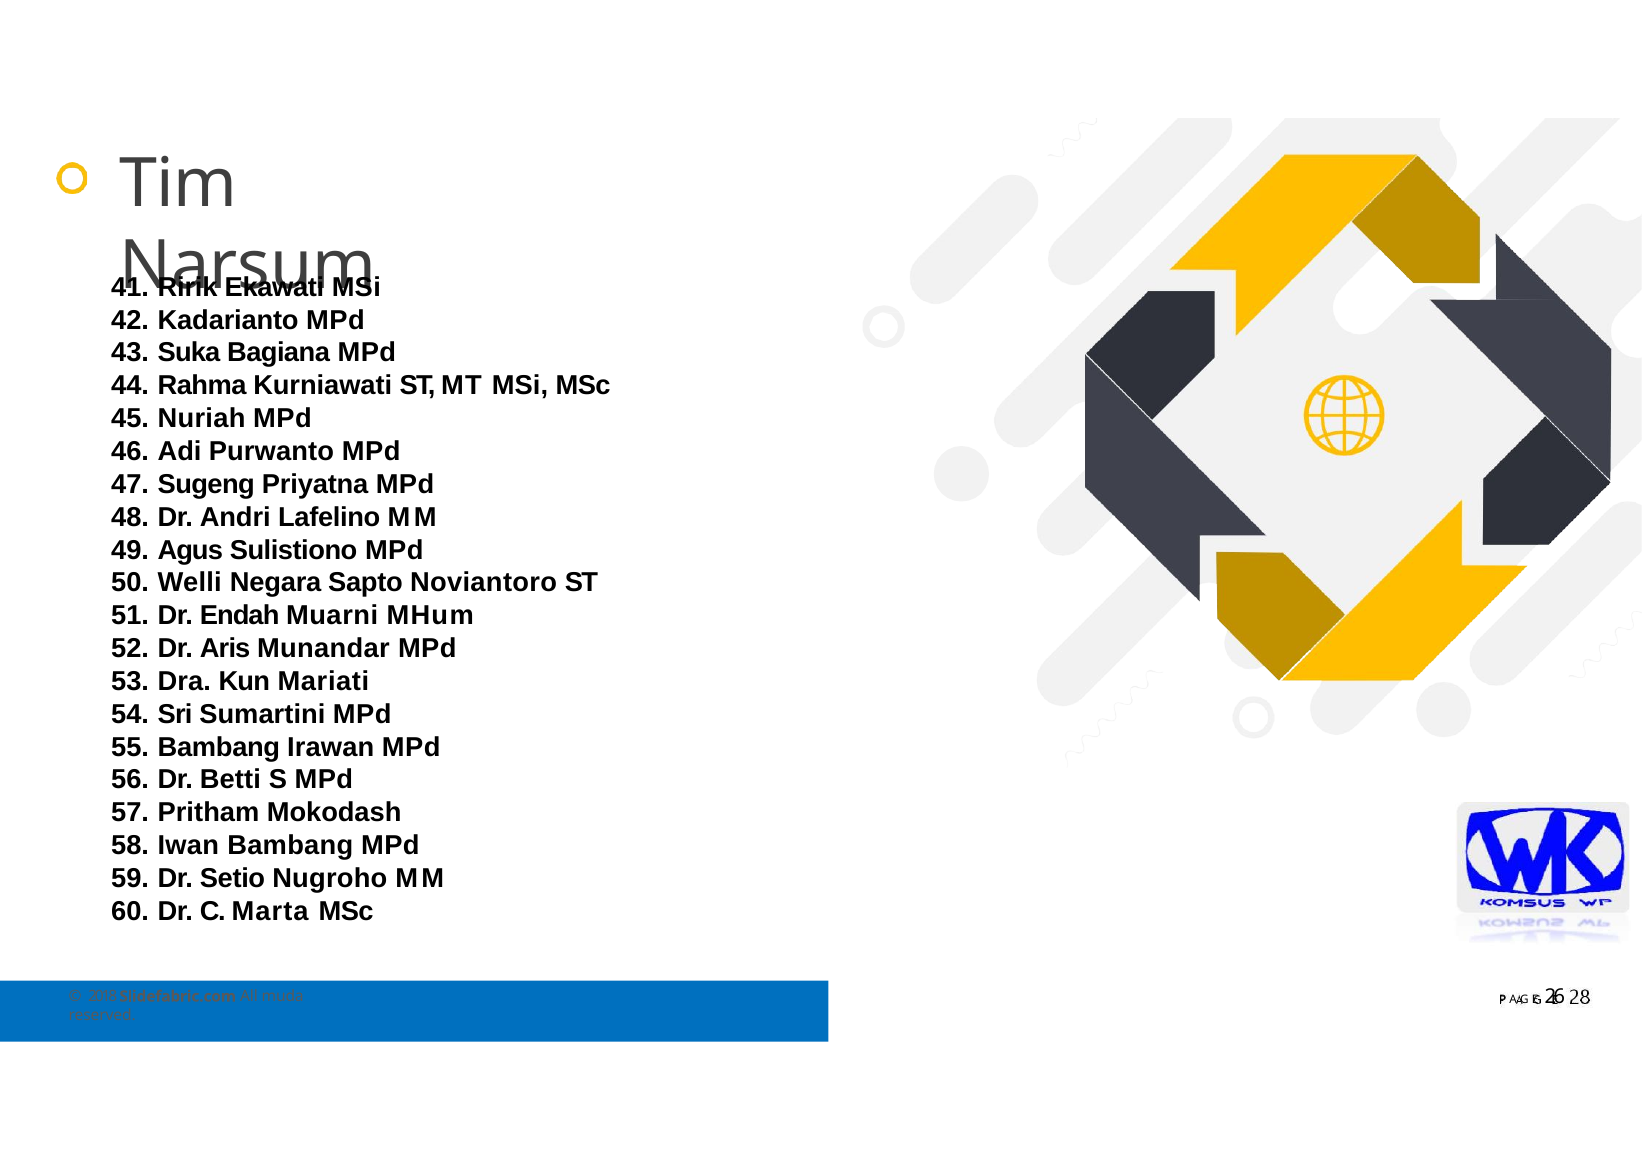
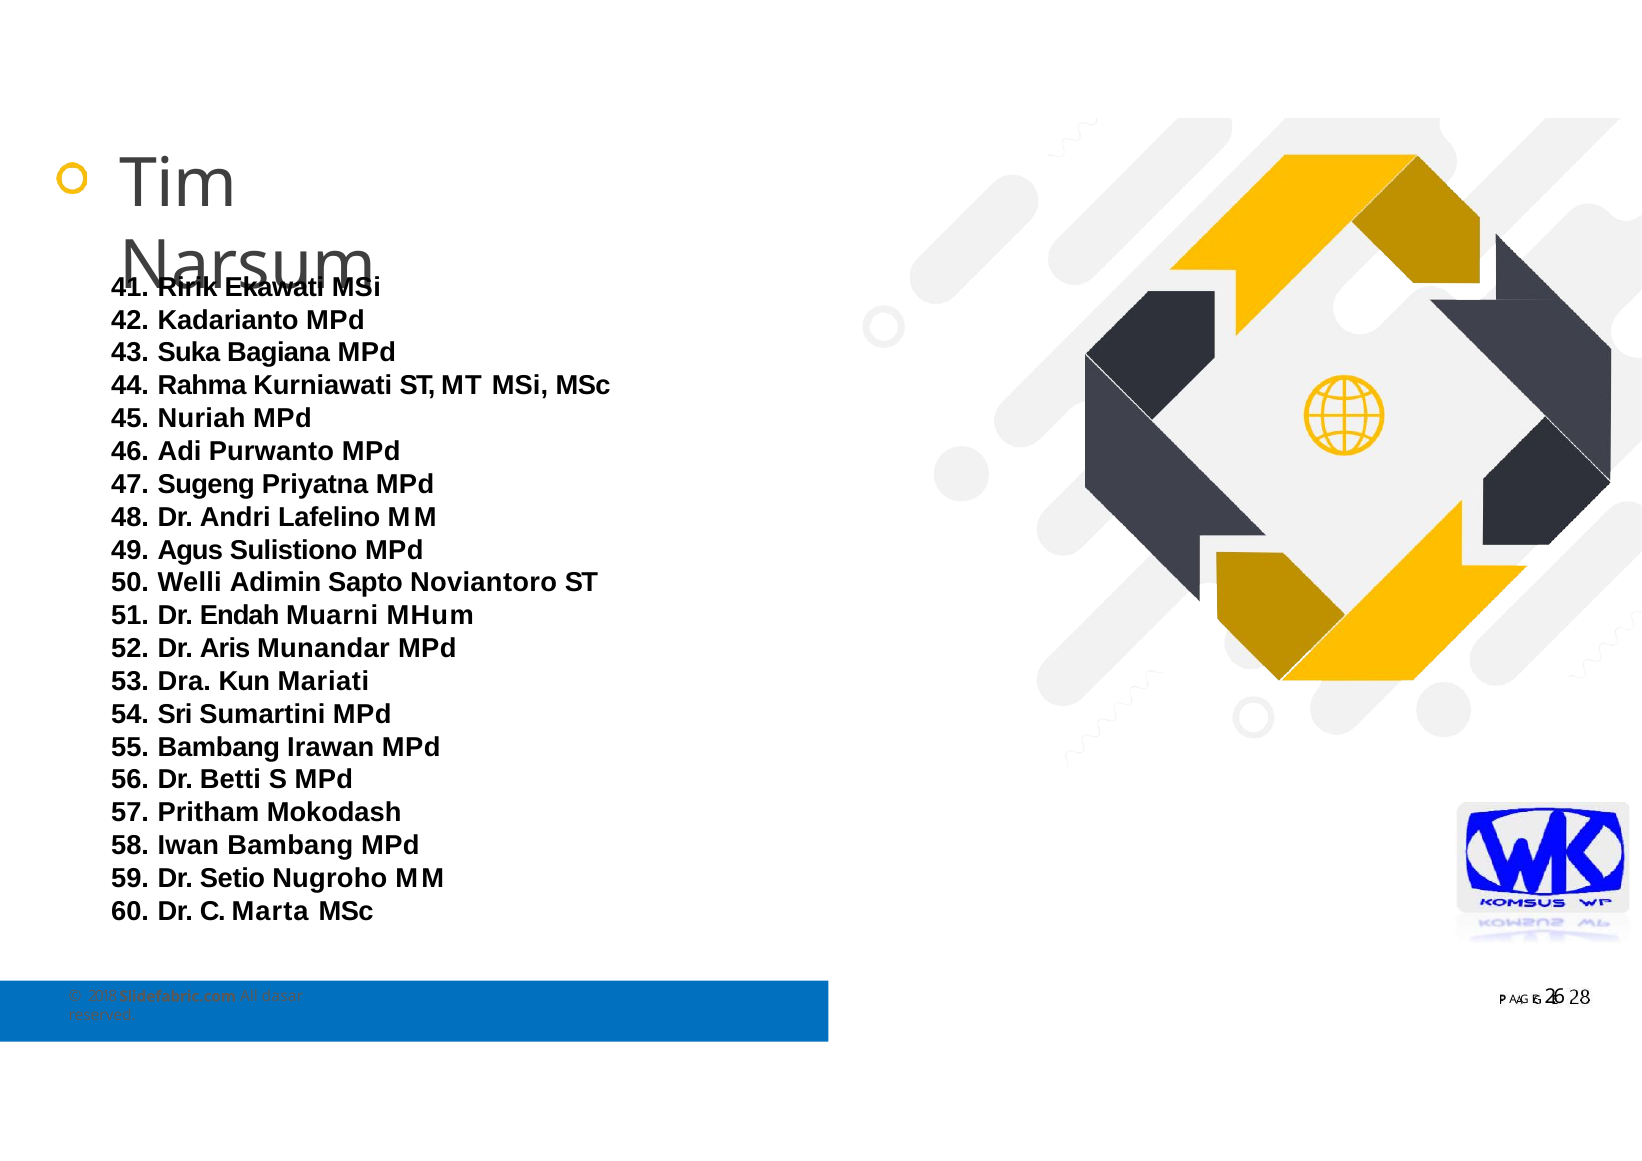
Negara: Negara -> Adimin
muda: muda -> dasar
